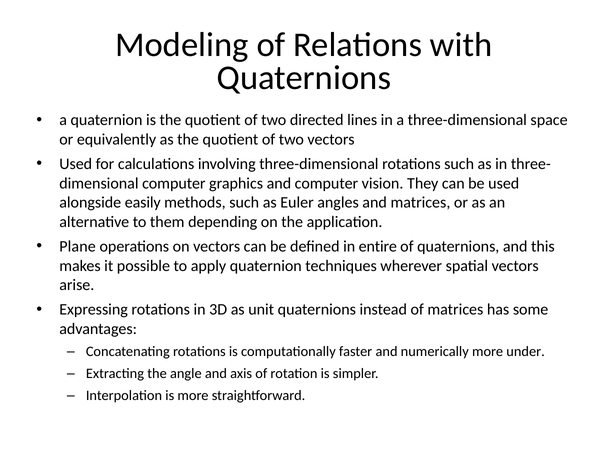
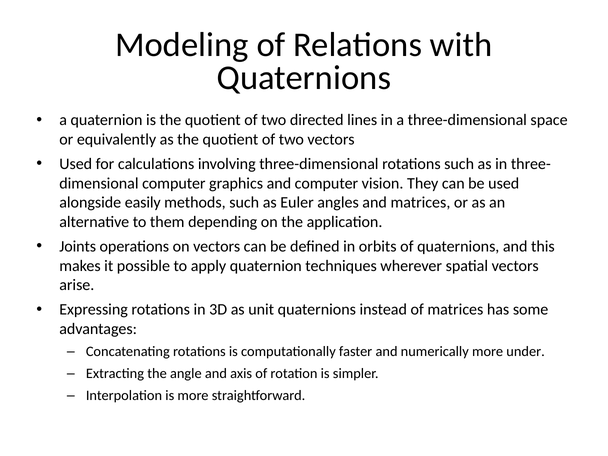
Plane: Plane -> Joints
entire: entire -> orbits
